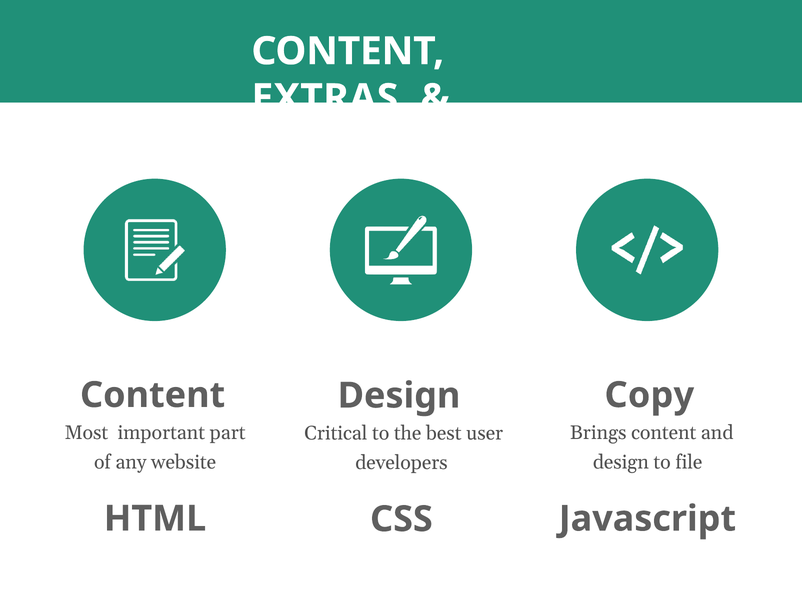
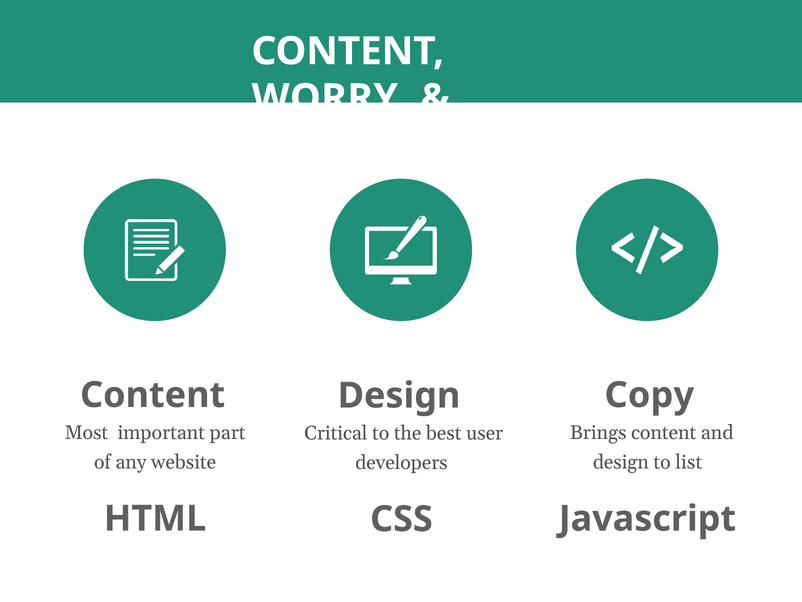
EXTRAS: EXTRAS -> WORRY
file: file -> list
